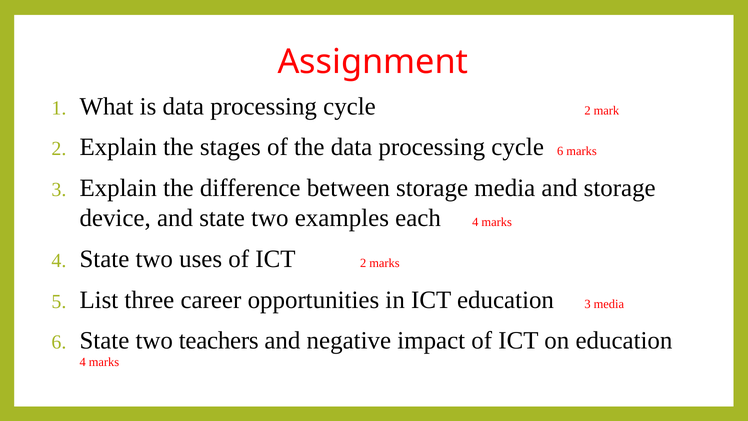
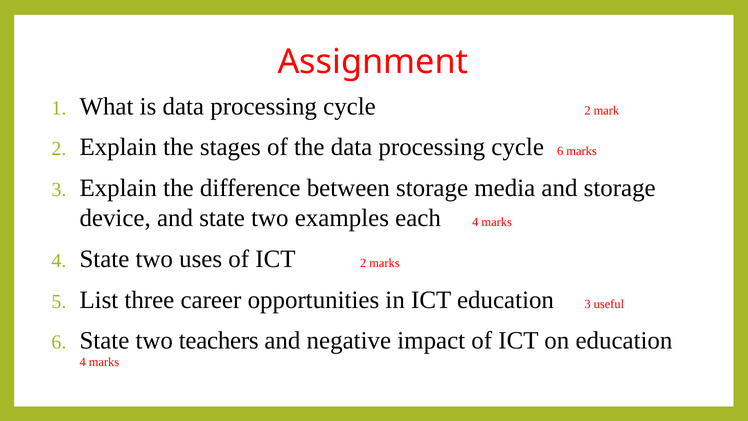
3 media: media -> useful
